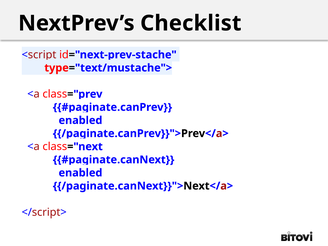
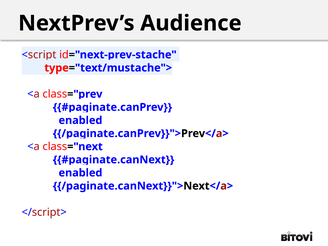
Checklist: Checklist -> Audience
